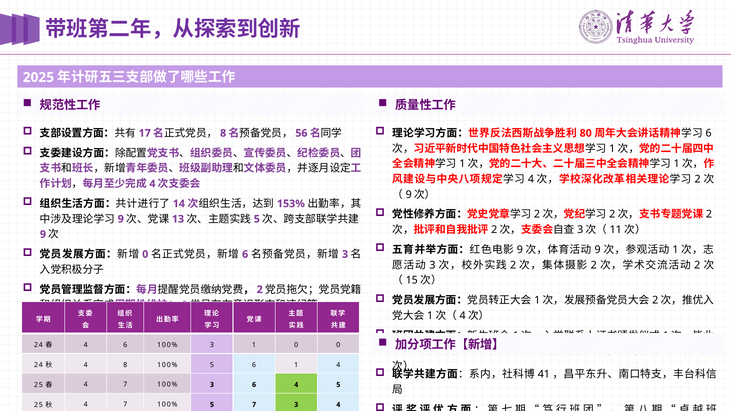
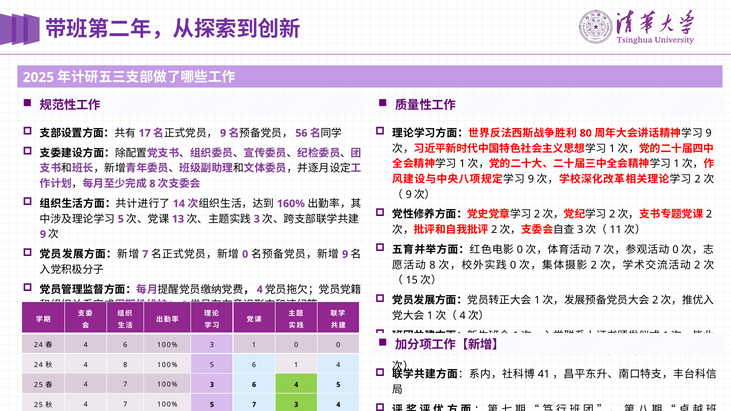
8 at (223, 133): 8 -> 9
6 at (709, 133): 6 -> 9
4 at (531, 179): 4 -> 9
4 at (152, 184): 4 -> 8
153%: 153% -> 160%
9 at (121, 219): 9 -> 5
5 at (257, 219): 5 -> 3
9 at (520, 250): 9 -> 0
9 at (598, 250): 9 -> 7
1 at (675, 250): 1 -> 0
0 at (145, 254): 0 -> 7
6 at (245, 254): 6 -> 0
3 at (345, 254): 3 -> 9
3 at (432, 265): 3 -> 8
2 at (513, 265): 2 -> 0
2 at (260, 290): 2 -> 4
